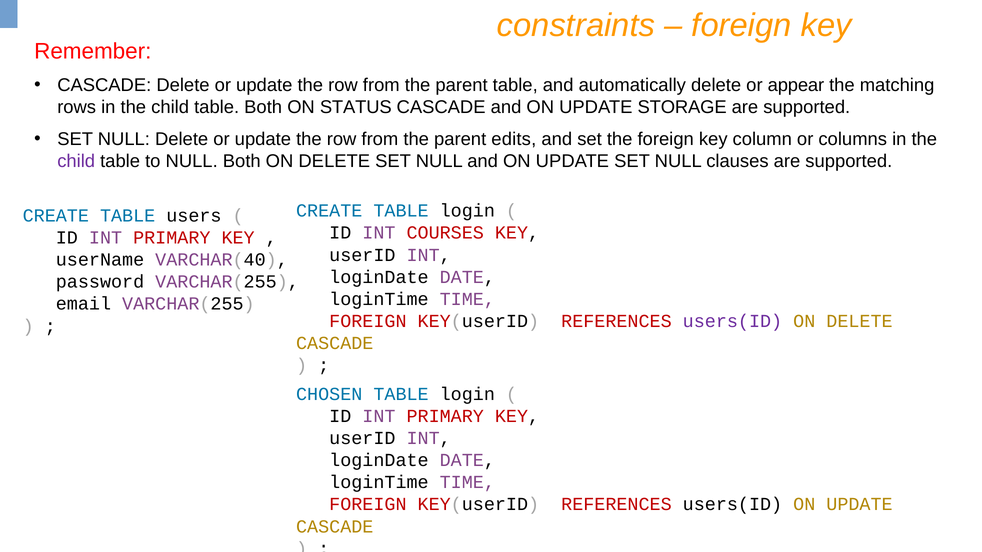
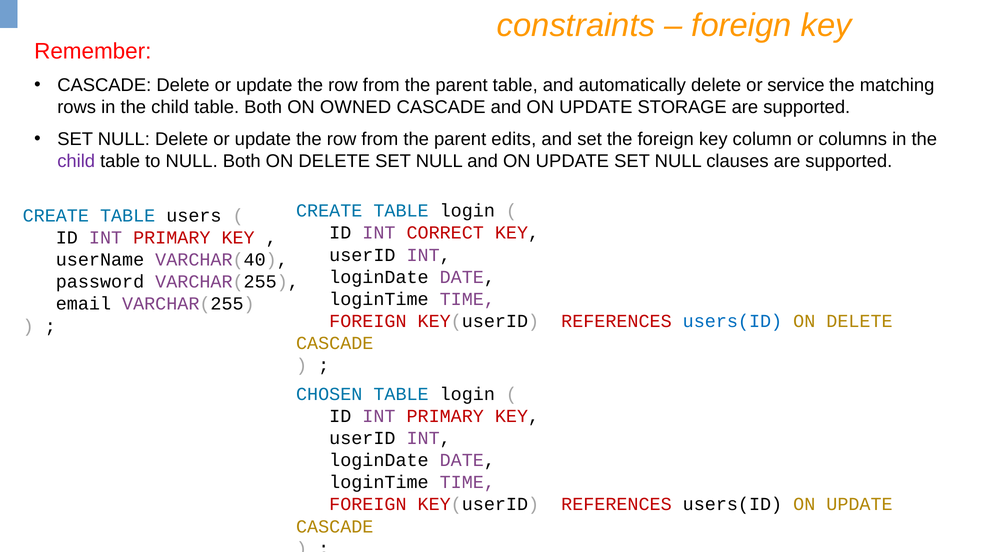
appear: appear -> service
STATUS: STATUS -> OWNED
COURSES: COURSES -> CORRECT
users(ID at (732, 321) colour: purple -> blue
